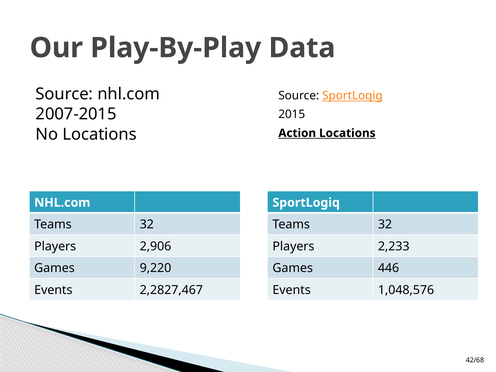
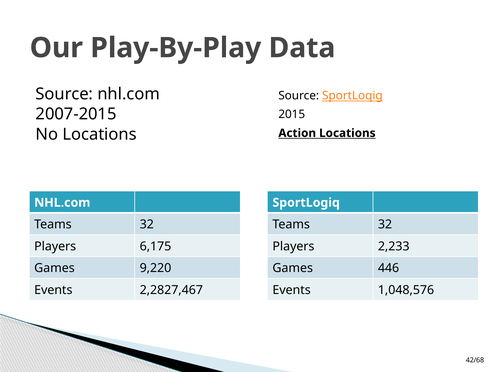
2,906: 2,906 -> 6,175
